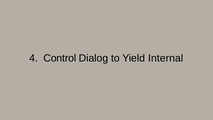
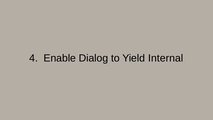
Control: Control -> Enable
